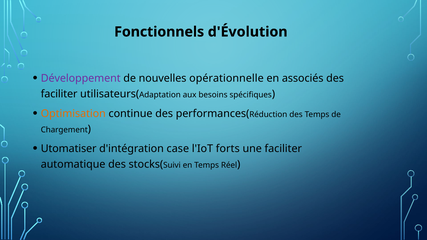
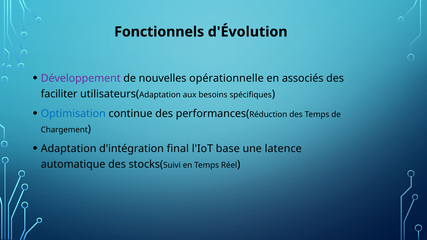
Optimisation colour: orange -> blue
Utomatiser at (69, 149): Utomatiser -> Adaptation
case: case -> final
forts: forts -> base
une faciliter: faciliter -> latence
